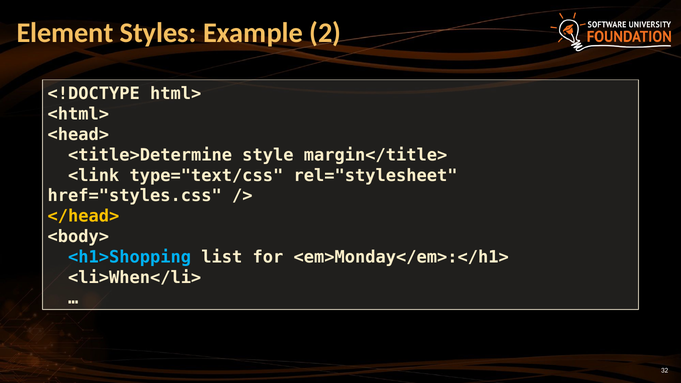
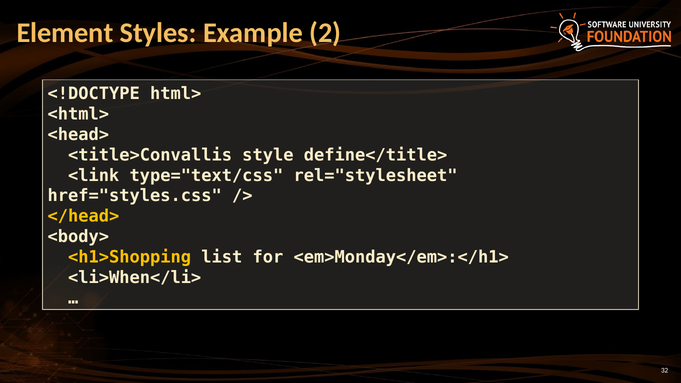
<title>Determine: <title>Determine -> <title>Convallis
margin</title>: margin</title> -> define</title>
<h1>Shopping colour: light blue -> yellow
